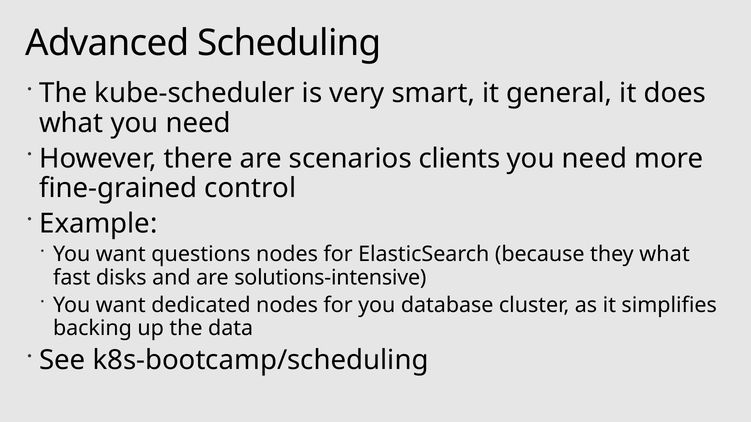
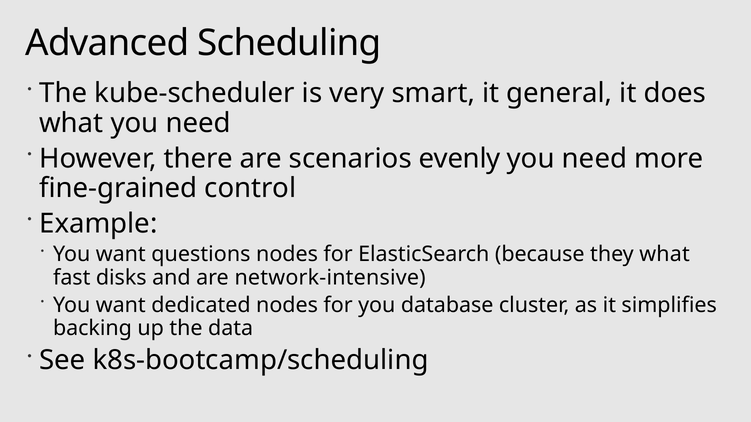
clients: clients -> evenly
solutions-intensive: solutions-intensive -> network-intensive
